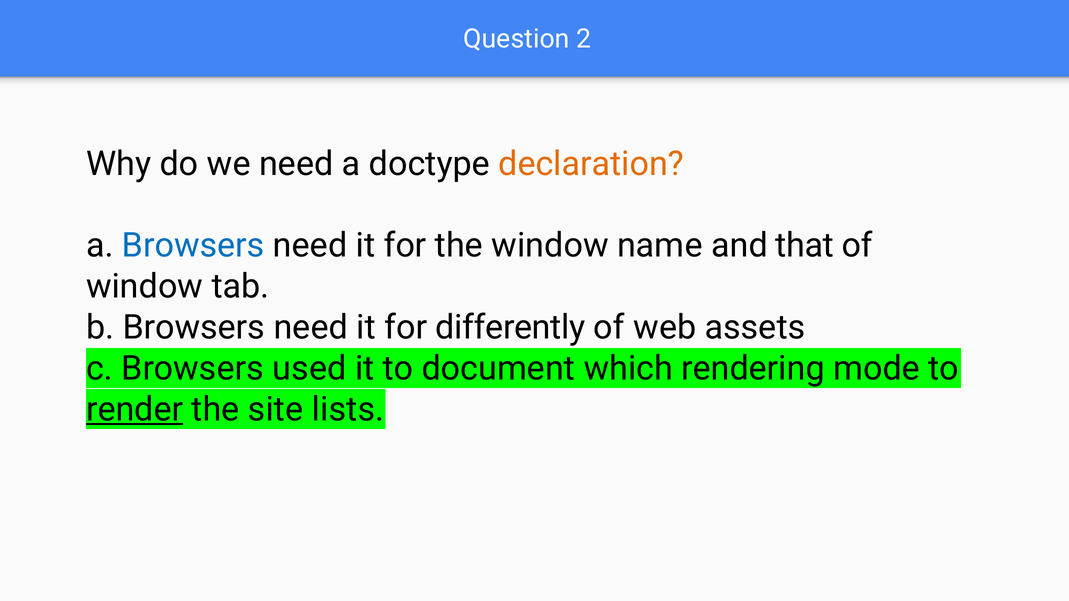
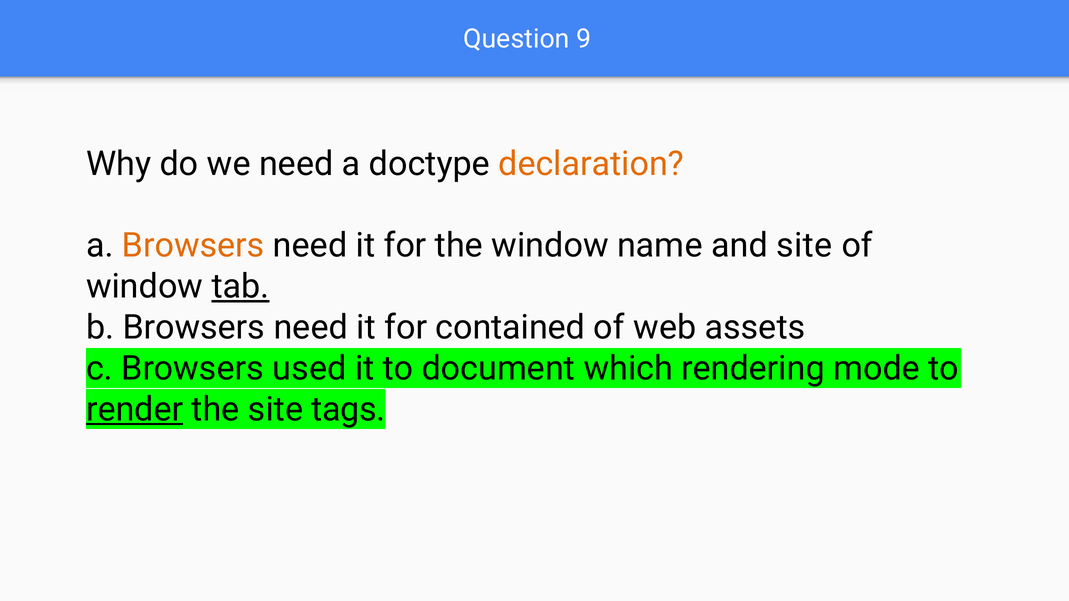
2: 2 -> 9
Browsers at (193, 246) colour: blue -> orange
and that: that -> site
tab underline: none -> present
differently: differently -> contained
lists: lists -> tags
